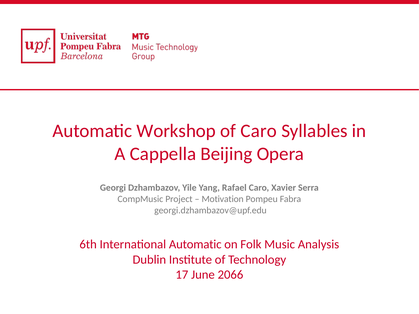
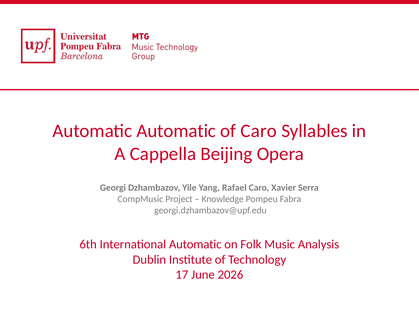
Automatic Workshop: Workshop -> Automatic
Motivation: Motivation -> Knowledge
2066: 2066 -> 2026
